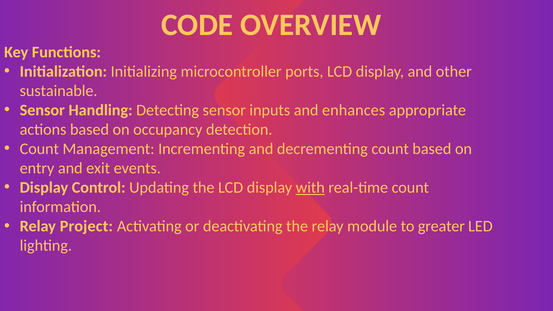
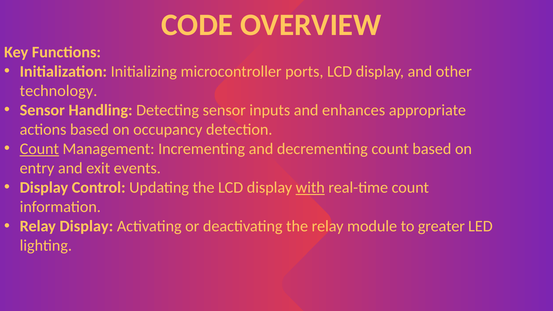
sustainable: sustainable -> technology
Count at (39, 149) underline: none -> present
Relay Project: Project -> Display
